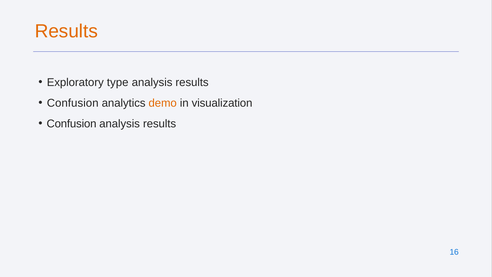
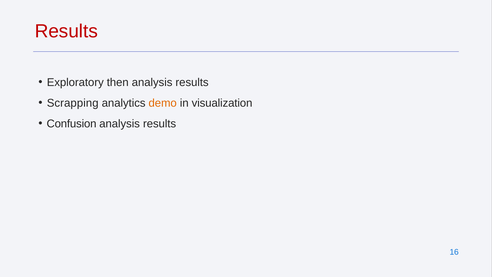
Results at (66, 31) colour: orange -> red
type: type -> then
Confusion at (73, 103): Confusion -> Scrapping
